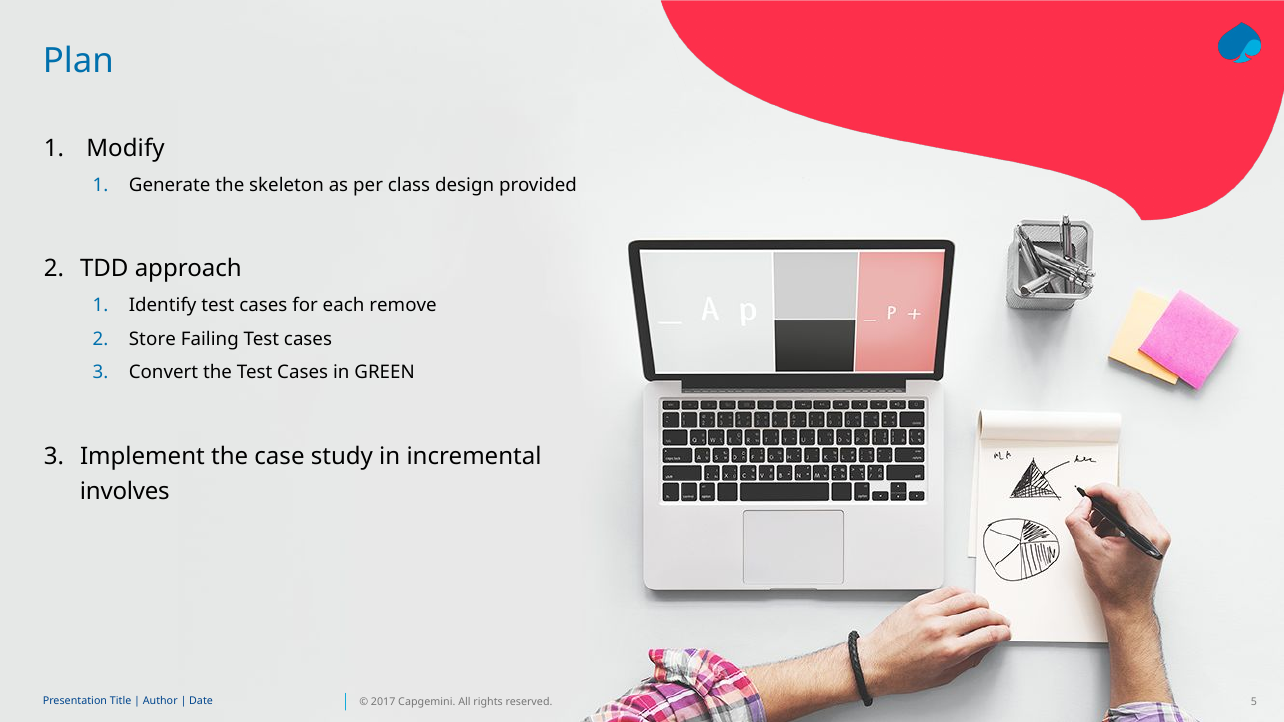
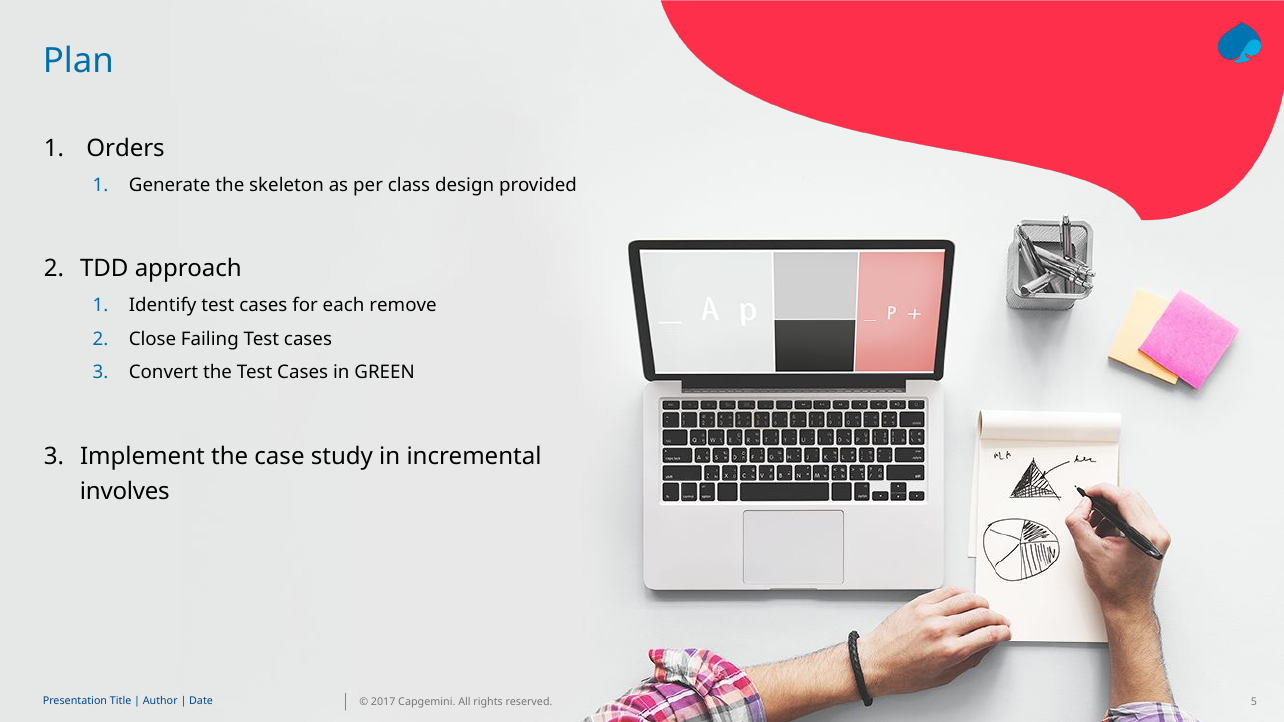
Modify: Modify -> Orders
Store: Store -> Close
